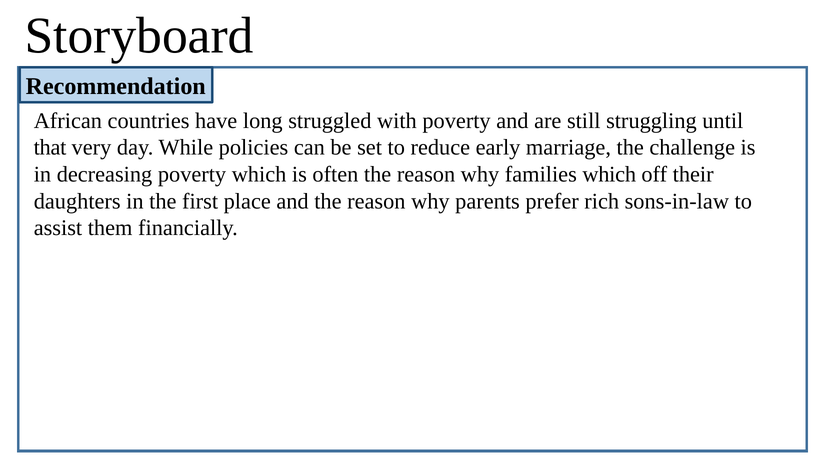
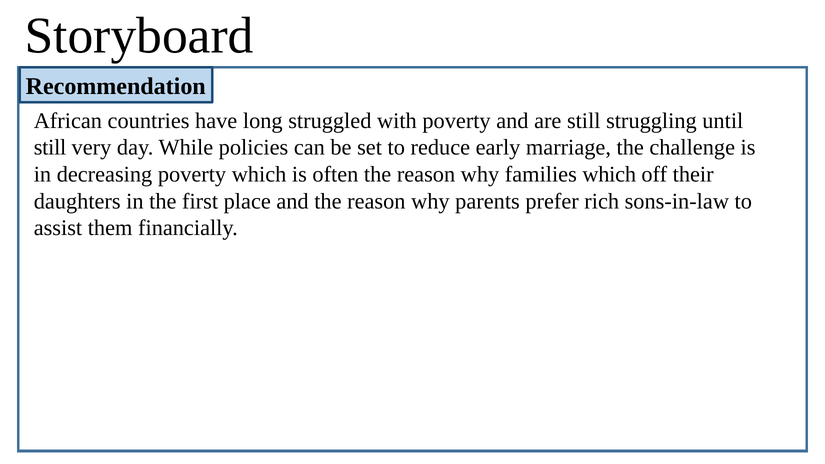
that at (50, 148): that -> still
